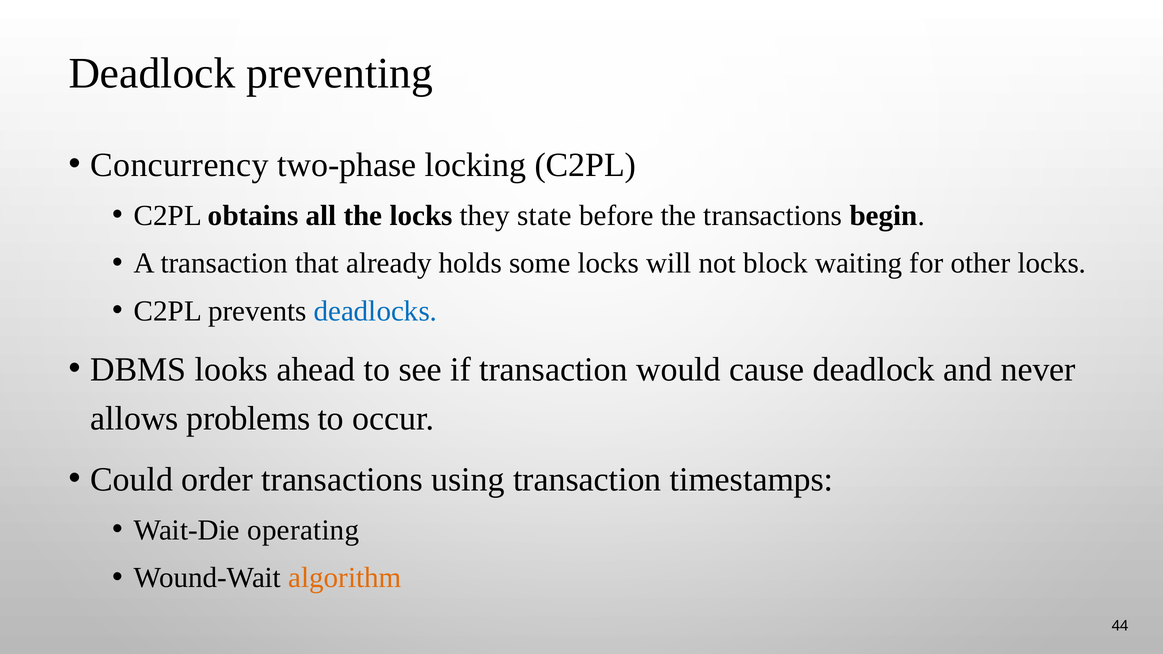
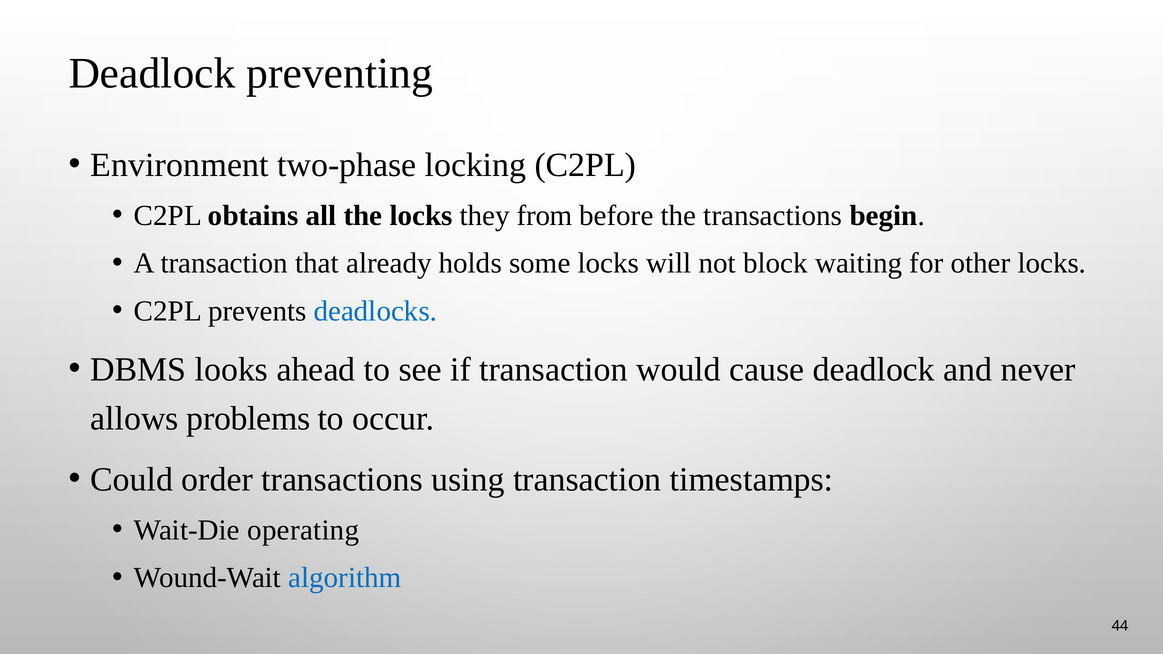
Concurrency: Concurrency -> Environment
state: state -> from
algorithm colour: orange -> blue
